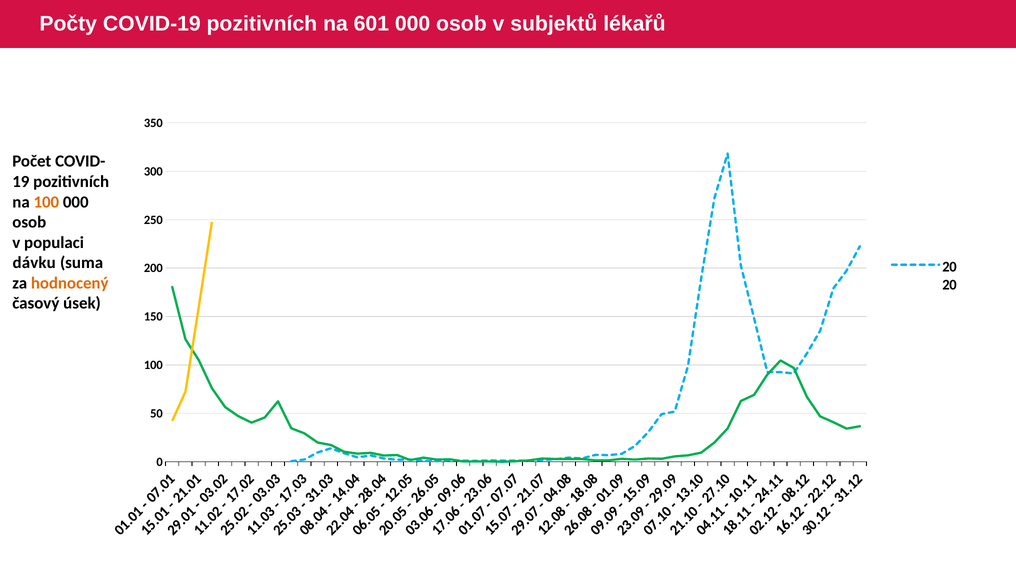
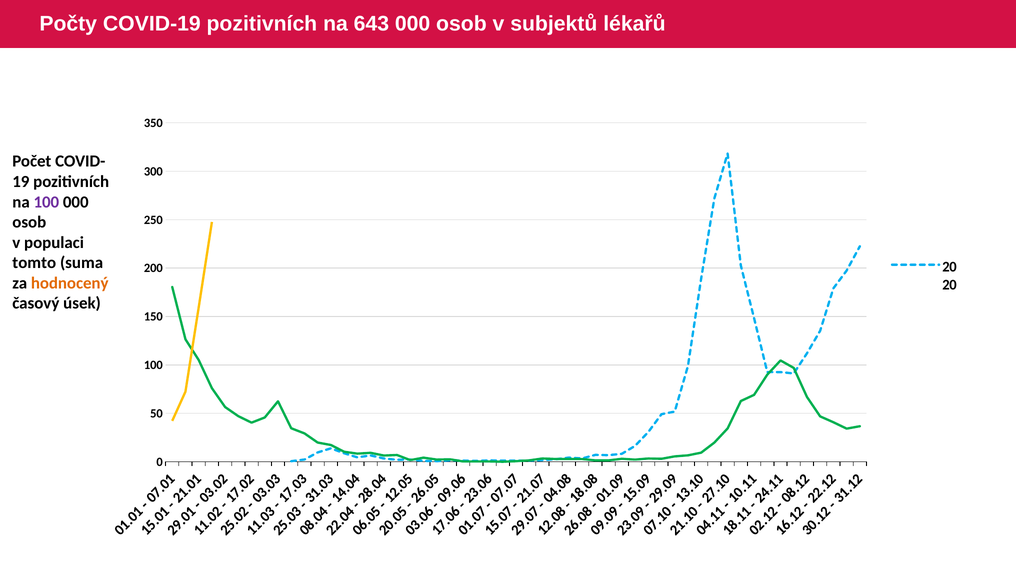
601: 601 -> 643
100 at (46, 202) colour: orange -> purple
dávku: dávku -> tomto
